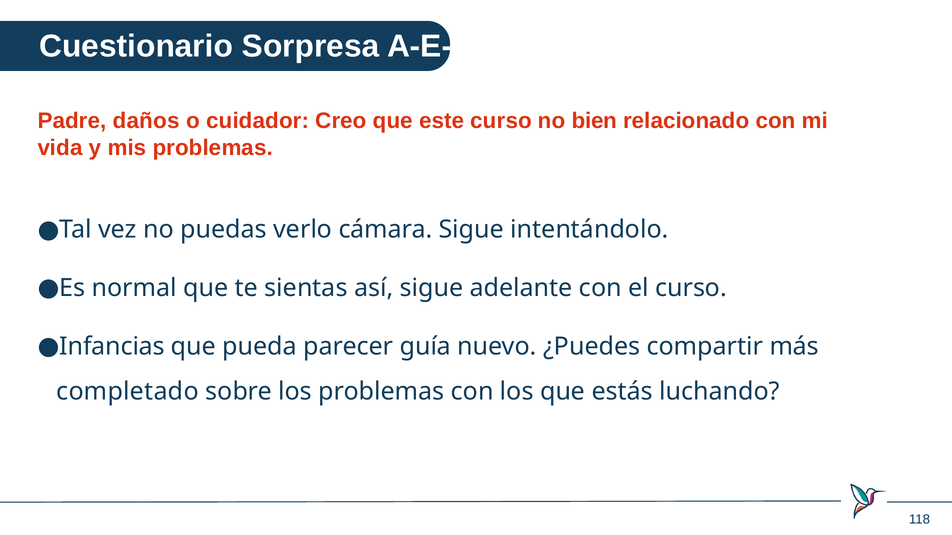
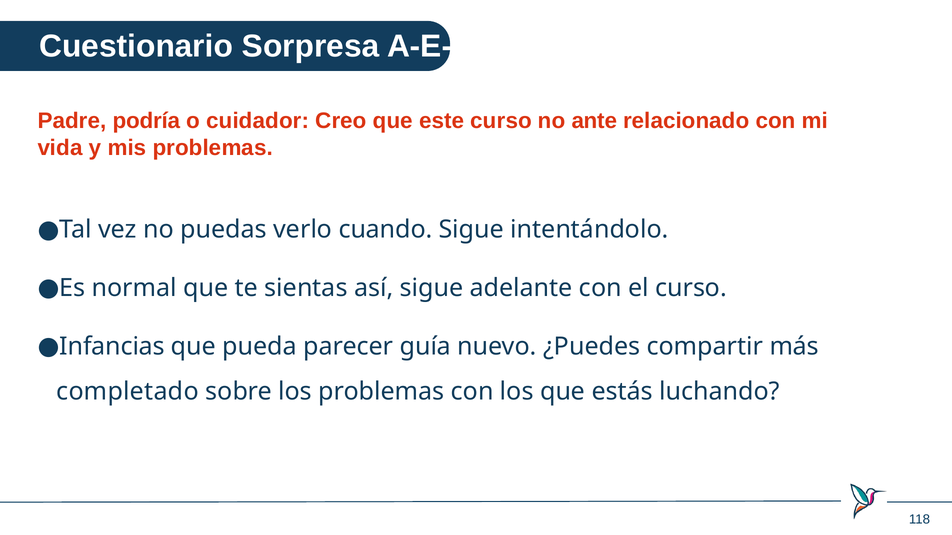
daños: daños -> podría
bien: bien -> ante
cámara: cámara -> cuando
